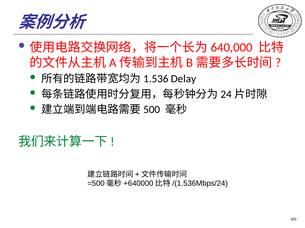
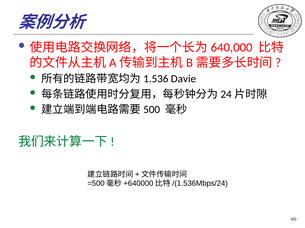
Delay: Delay -> Davie
